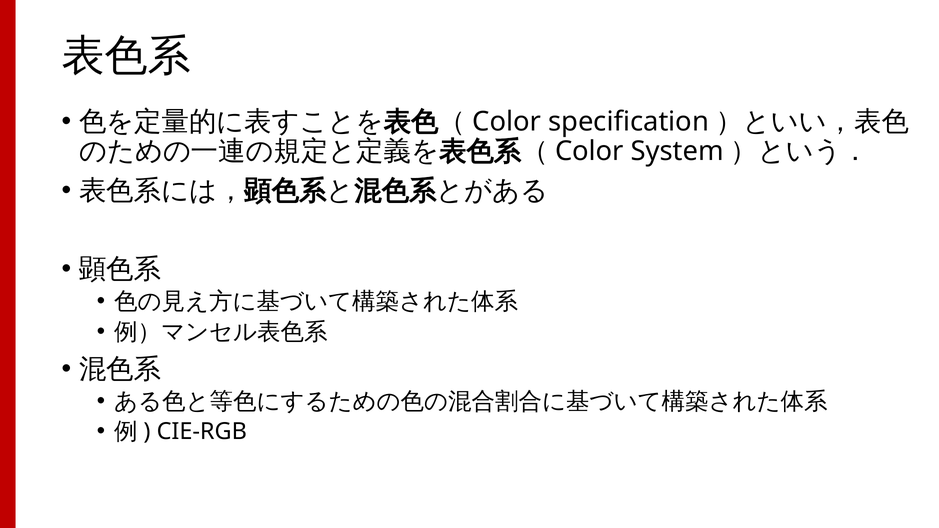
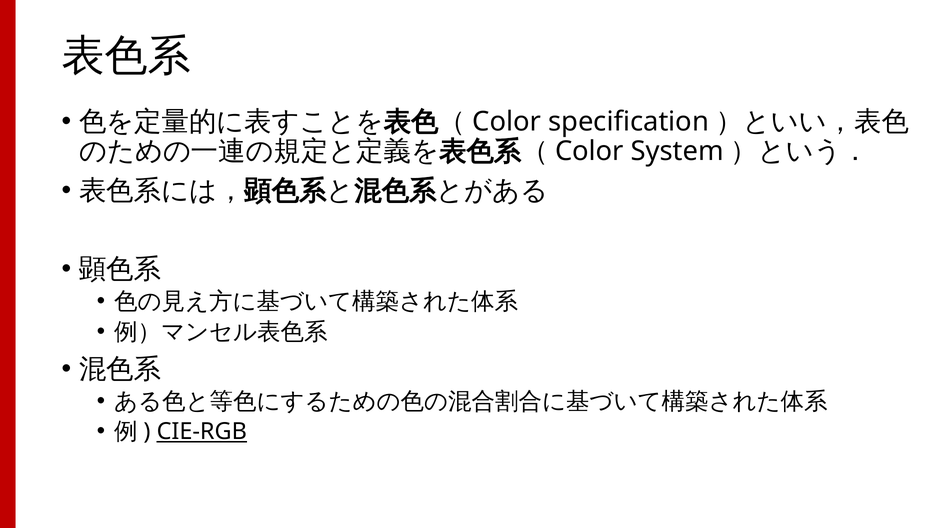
CIE-RGB underline: none -> present
